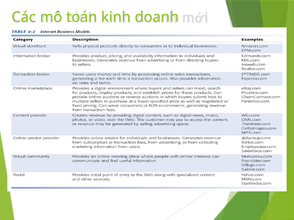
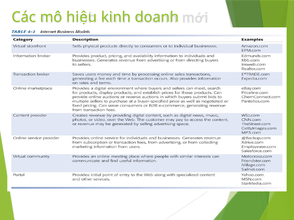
toán: toán -> hiệu
